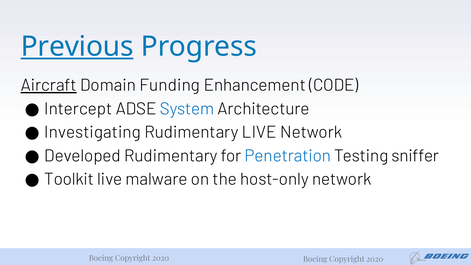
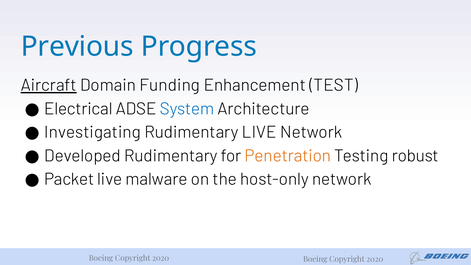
Previous underline: present -> none
CODE: CODE -> TEST
Intercept: Intercept -> Electrical
Penetration colour: blue -> orange
sniffer: sniffer -> robust
Toolkit: Toolkit -> Packet
